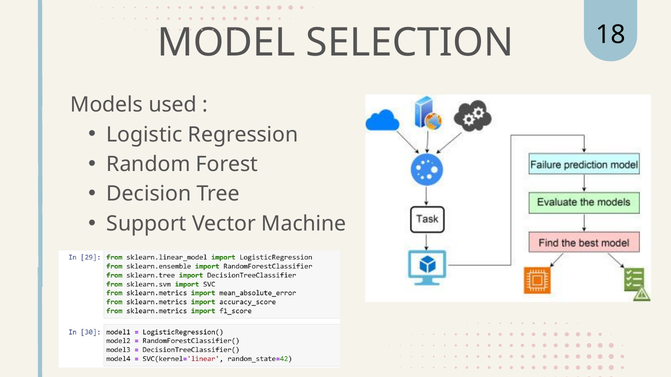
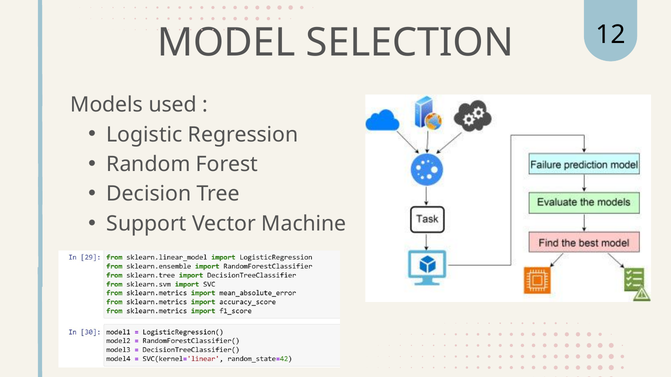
18: 18 -> 12
